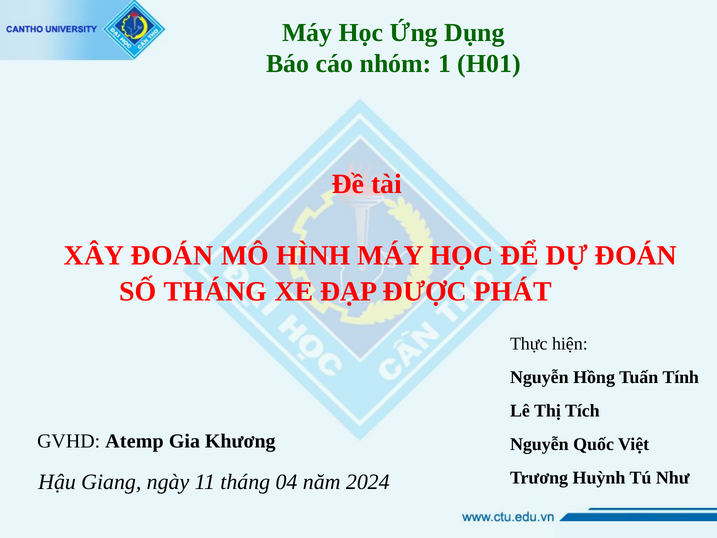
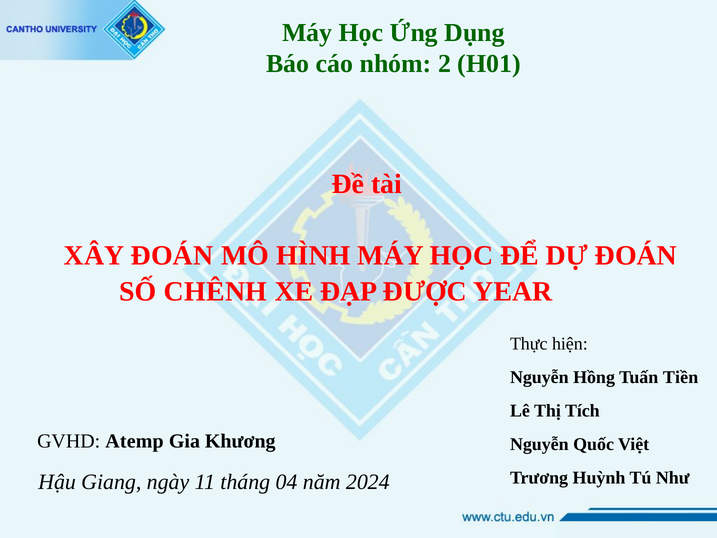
1: 1 -> 2
SỐ THÁNG: THÁNG -> CHÊNH
PHÁT: PHÁT -> YEAR
Tính: Tính -> Tiền
